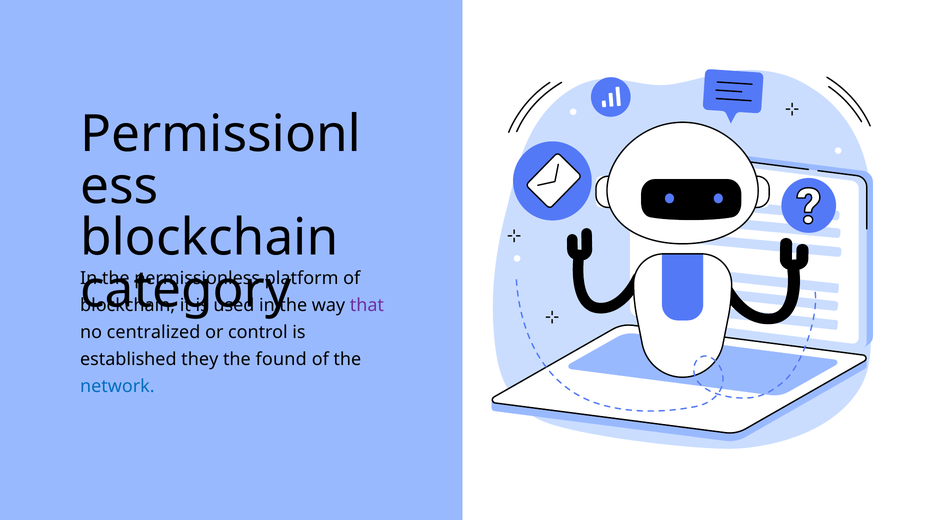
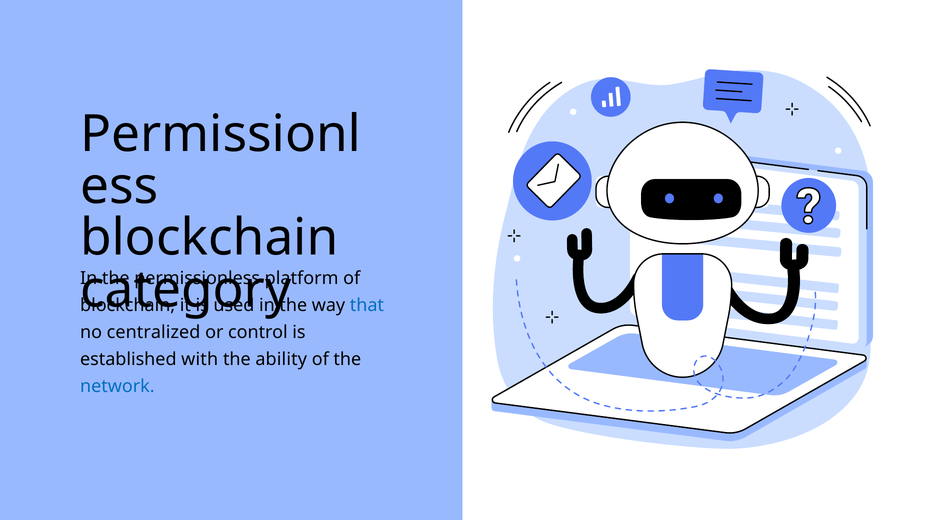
that colour: purple -> blue
they: they -> with
found: found -> ability
